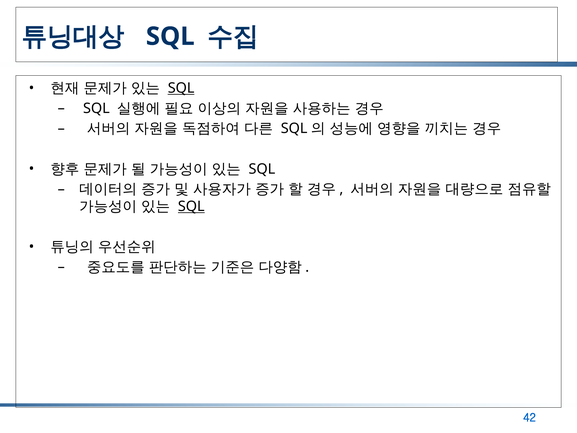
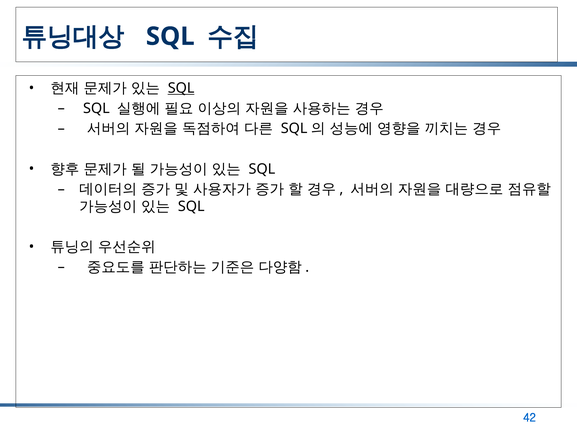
SQL at (191, 206) underline: present -> none
